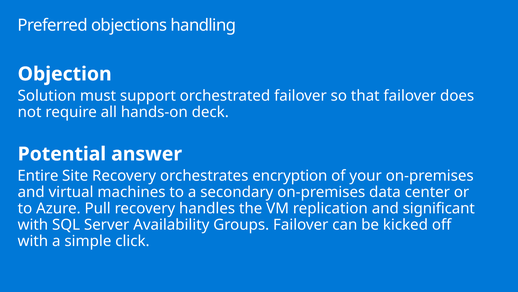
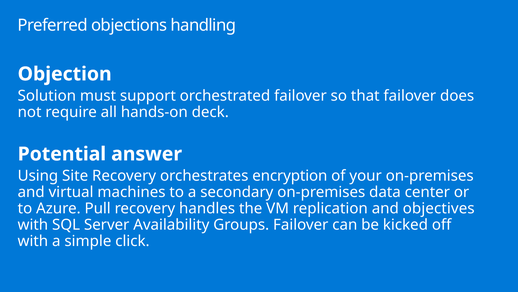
Entire: Entire -> Using
significant: significant -> objectives
